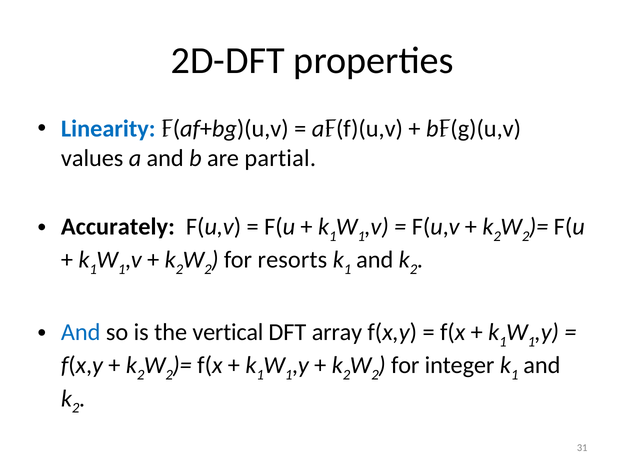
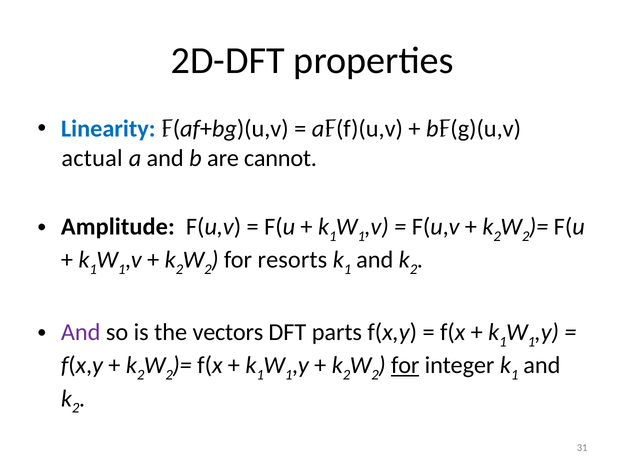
values: values -> actual
partial: partial -> cannot
Accurately: Accurately -> Amplitude
And at (81, 332) colour: blue -> purple
vertical: vertical -> vectors
array: array -> parts
for at (405, 365) underline: none -> present
